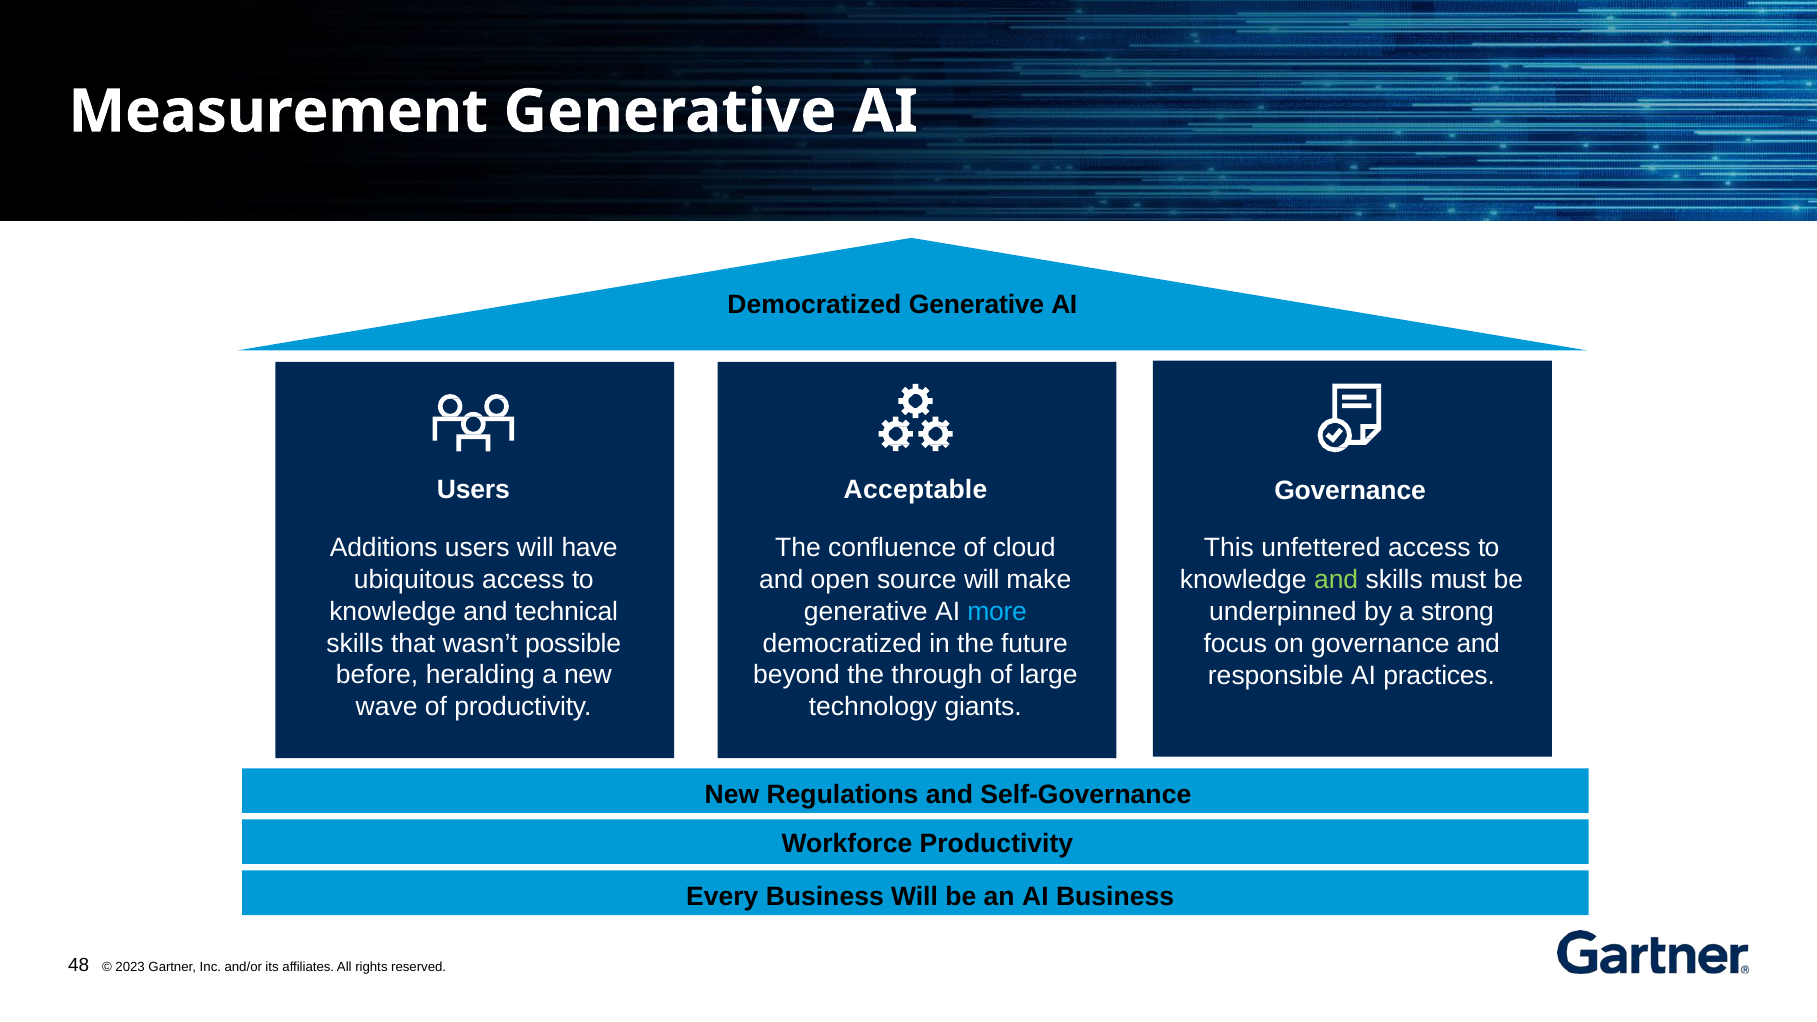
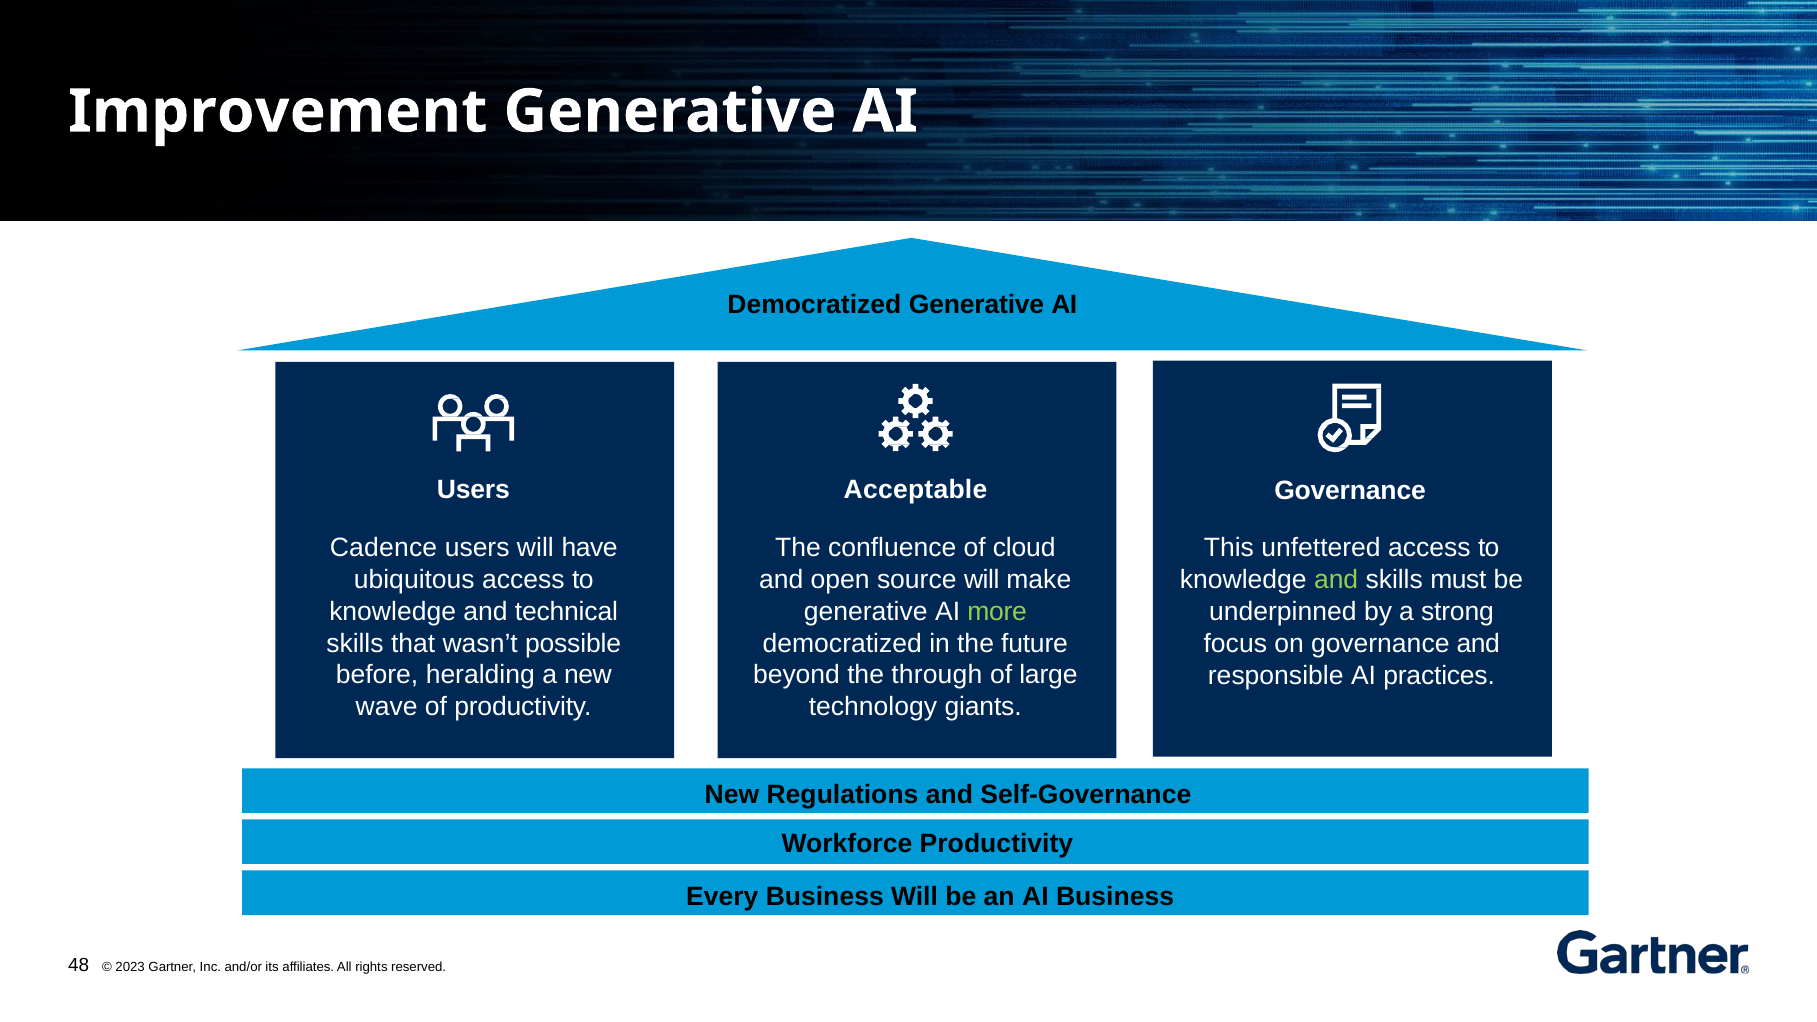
Measurement: Measurement -> Improvement
Additions: Additions -> Cadence
more colour: light blue -> light green
